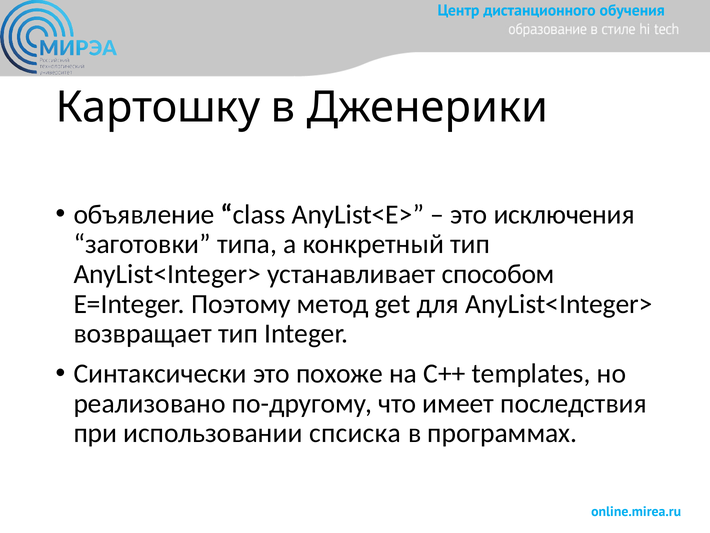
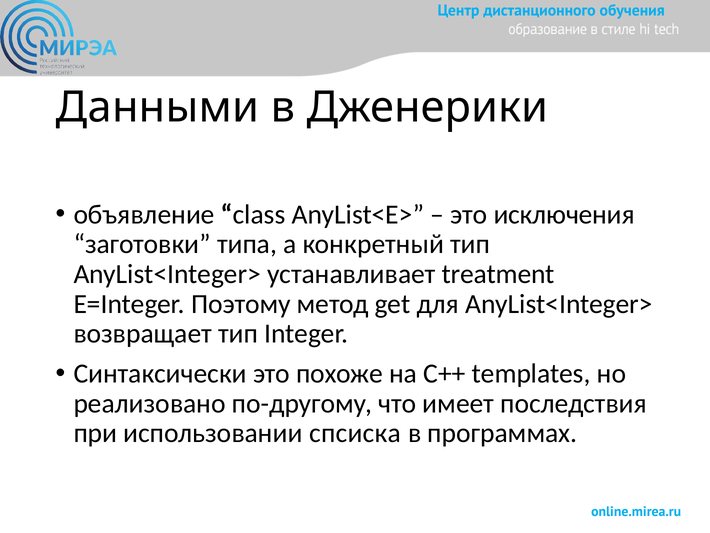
Картошку: Картошку -> Данными
способом: способом -> treatment
